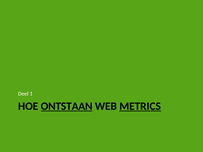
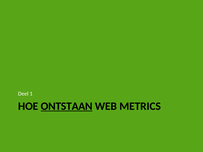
METRICS underline: present -> none
